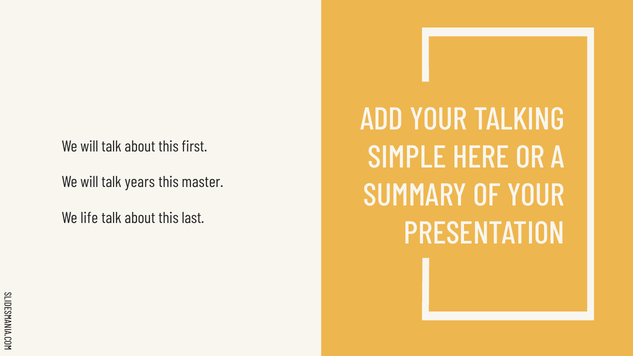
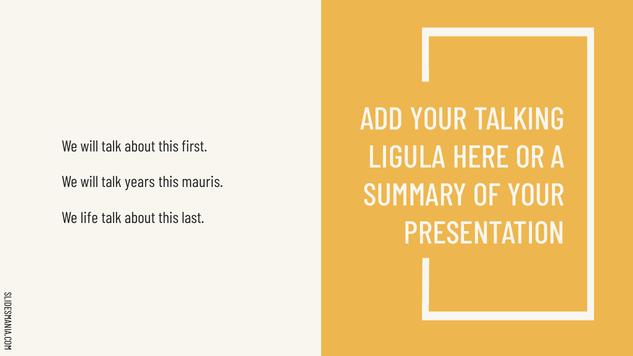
SIMPLE: SIMPLE -> LIGULA
master: master -> mauris
